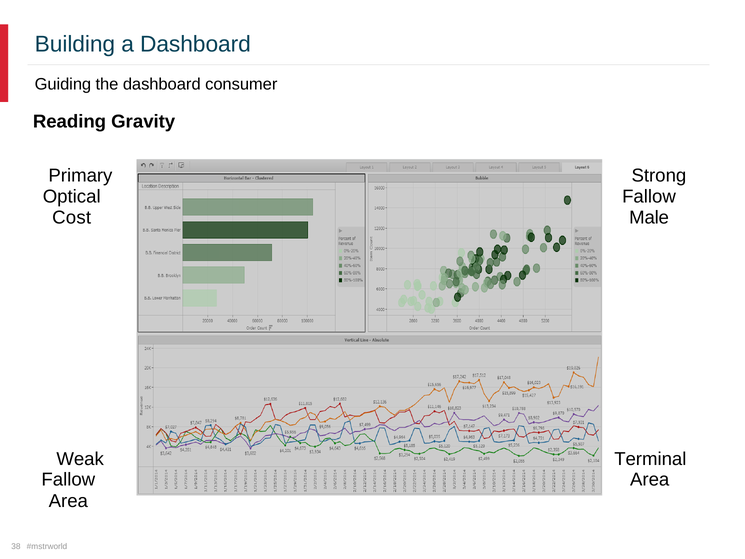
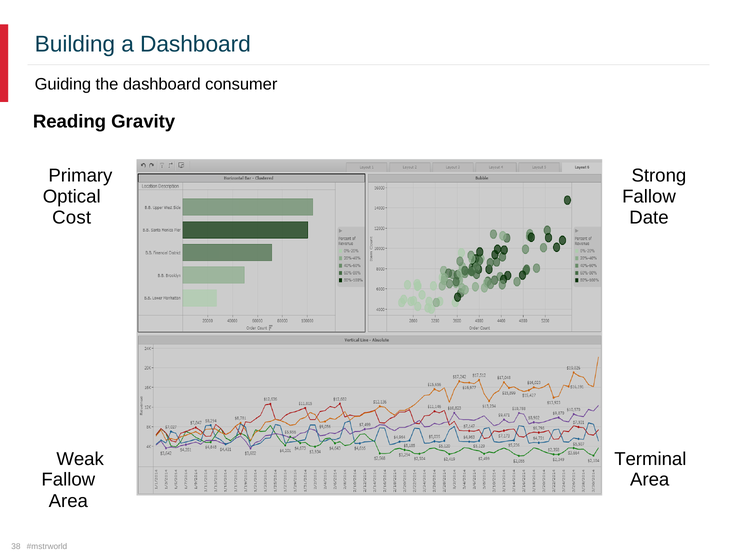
Male: Male -> Date
